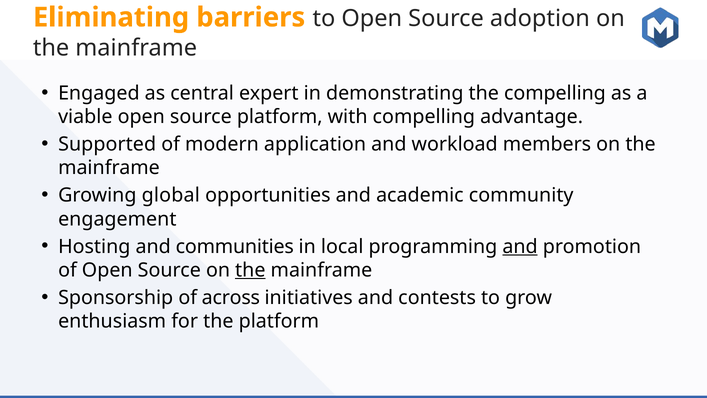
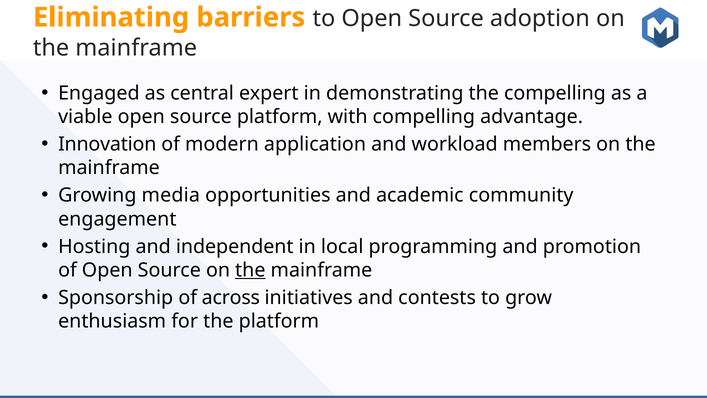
Supported: Supported -> Innovation
global: global -> media
communities: communities -> independent
and at (520, 246) underline: present -> none
